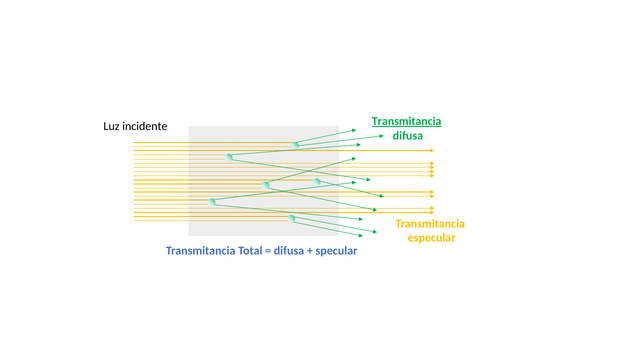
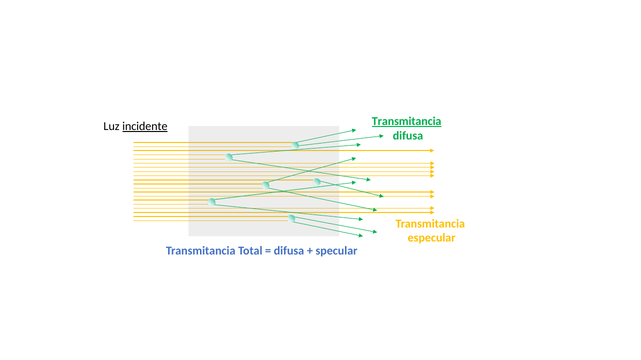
incidente underline: none -> present
